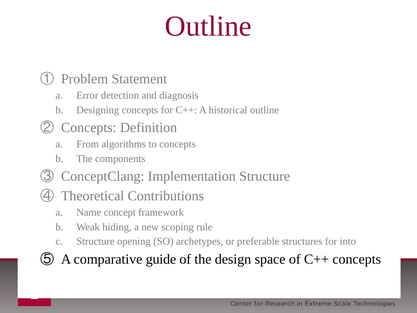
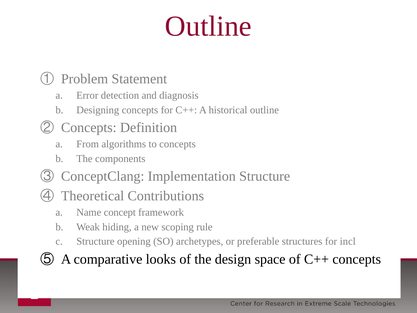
into: into -> incl
guide: guide -> looks
